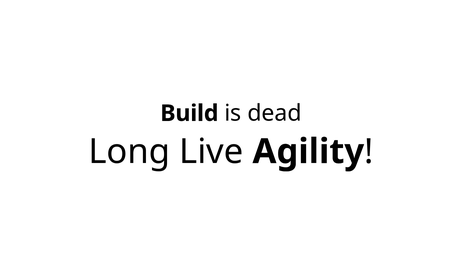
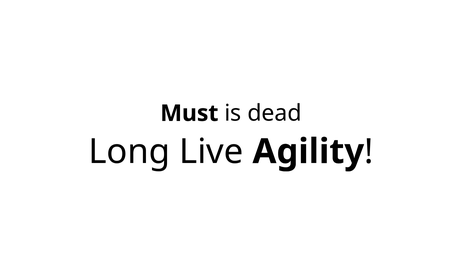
Build: Build -> Must
